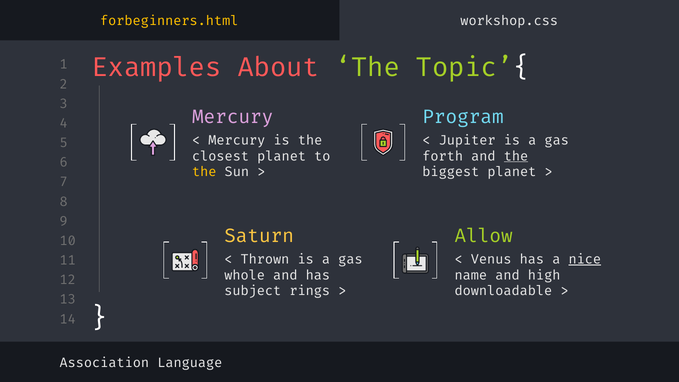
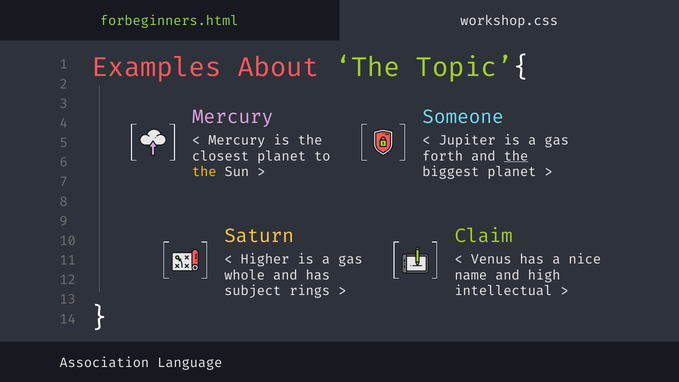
forbeginners.html colour: yellow -> light green
Program: Program -> Someone
Allow: Allow -> Claim
Thrown: Thrown -> Higher
nice underline: present -> none
downloadable: downloadable -> intellectual
